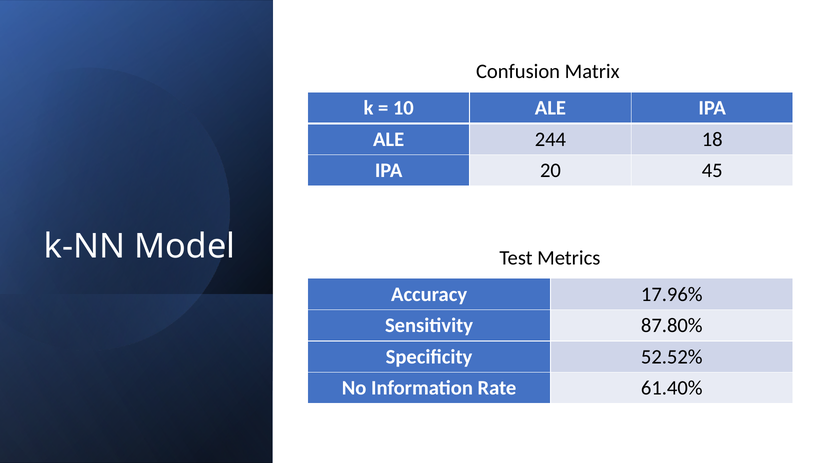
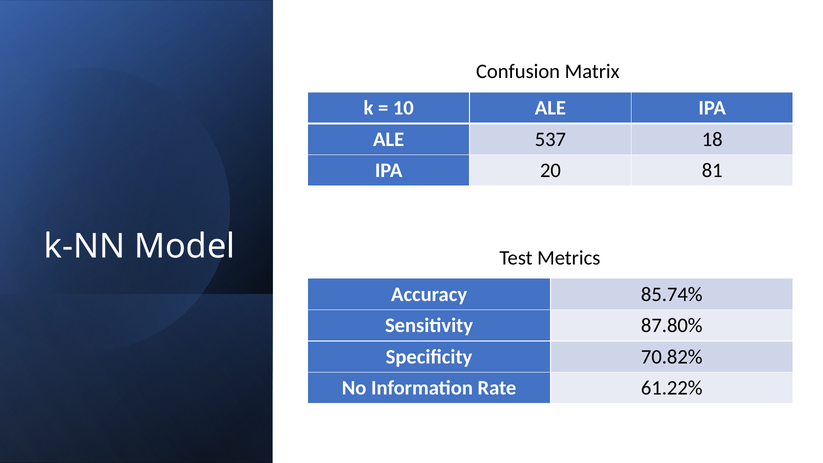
244: 244 -> 537
45: 45 -> 81
17.96%: 17.96% -> 85.74%
52.52%: 52.52% -> 70.82%
61.40%: 61.40% -> 61.22%
